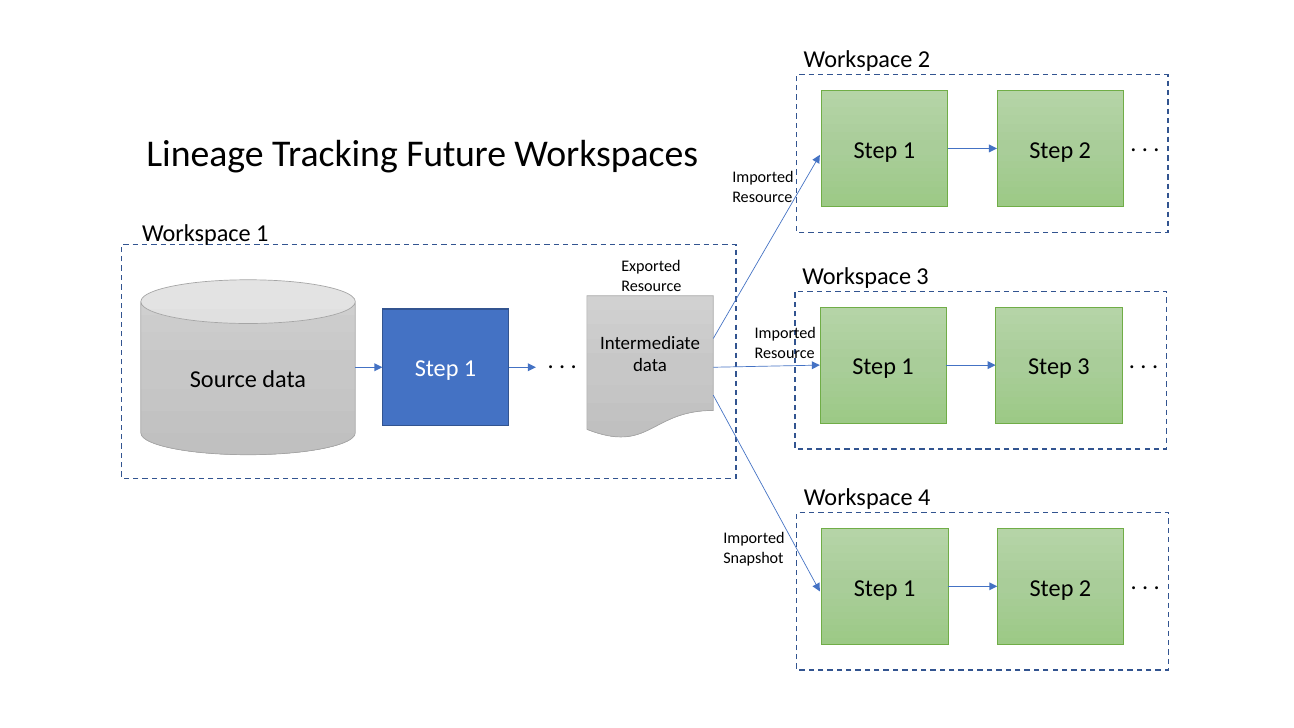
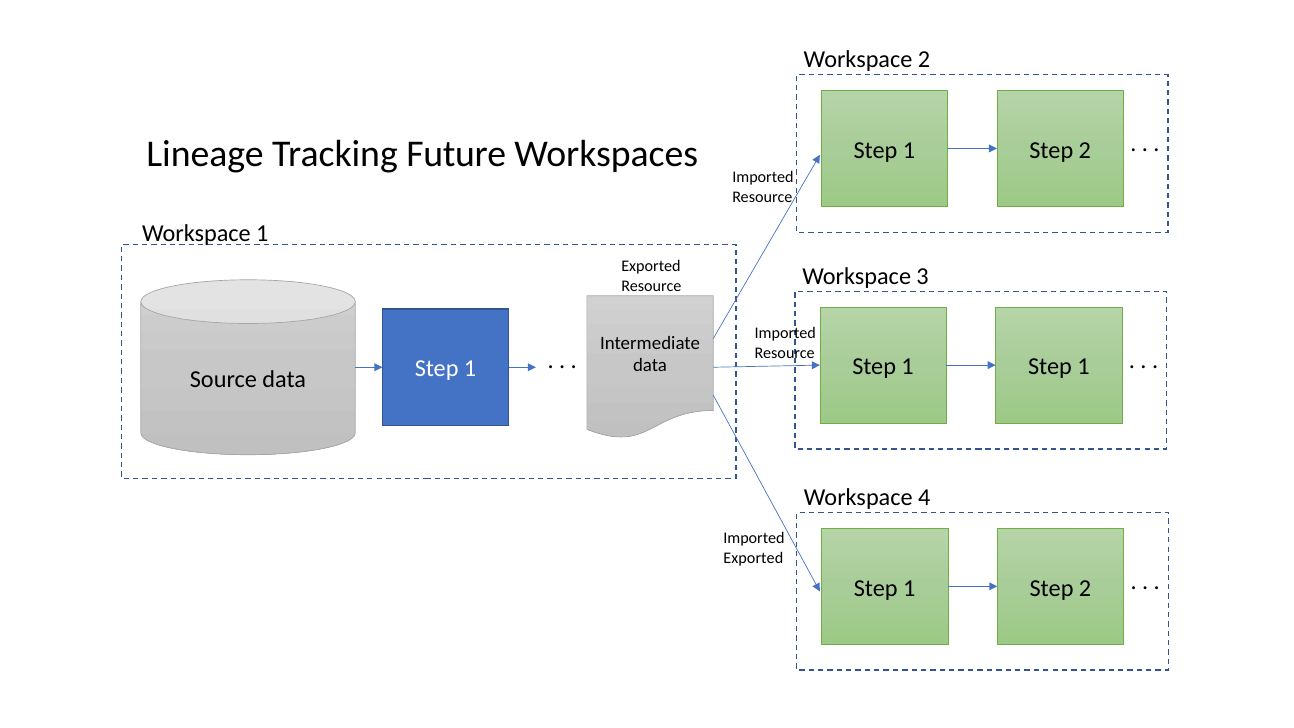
Step 1 Step 3: 3 -> 1
Snapshot at (753, 558): Snapshot -> Exported
